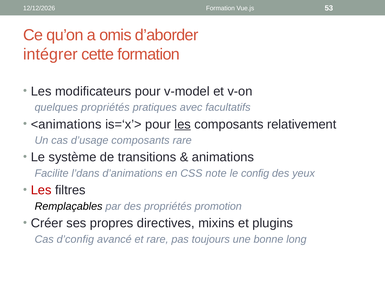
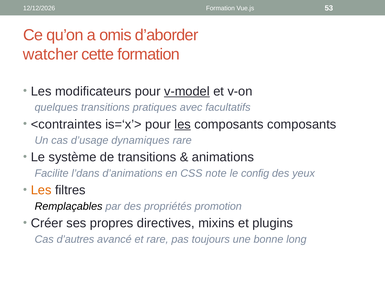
intégrer: intégrer -> watcher
v-model underline: none -> present
quelques propriétés: propriétés -> transitions
<animations: <animations -> <contraintes
composants relativement: relativement -> composants
d’usage composants: composants -> dynamiques
Les at (41, 190) colour: red -> orange
d’config: d’config -> d’autres
